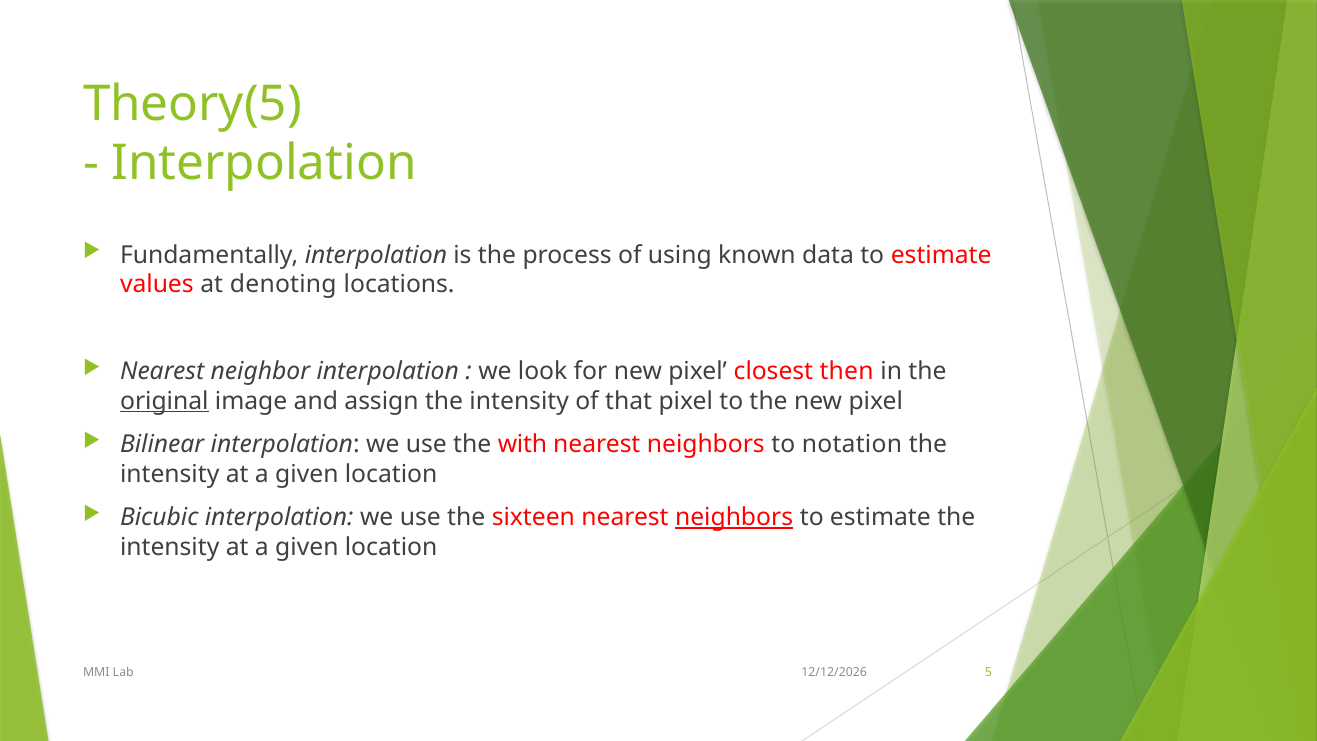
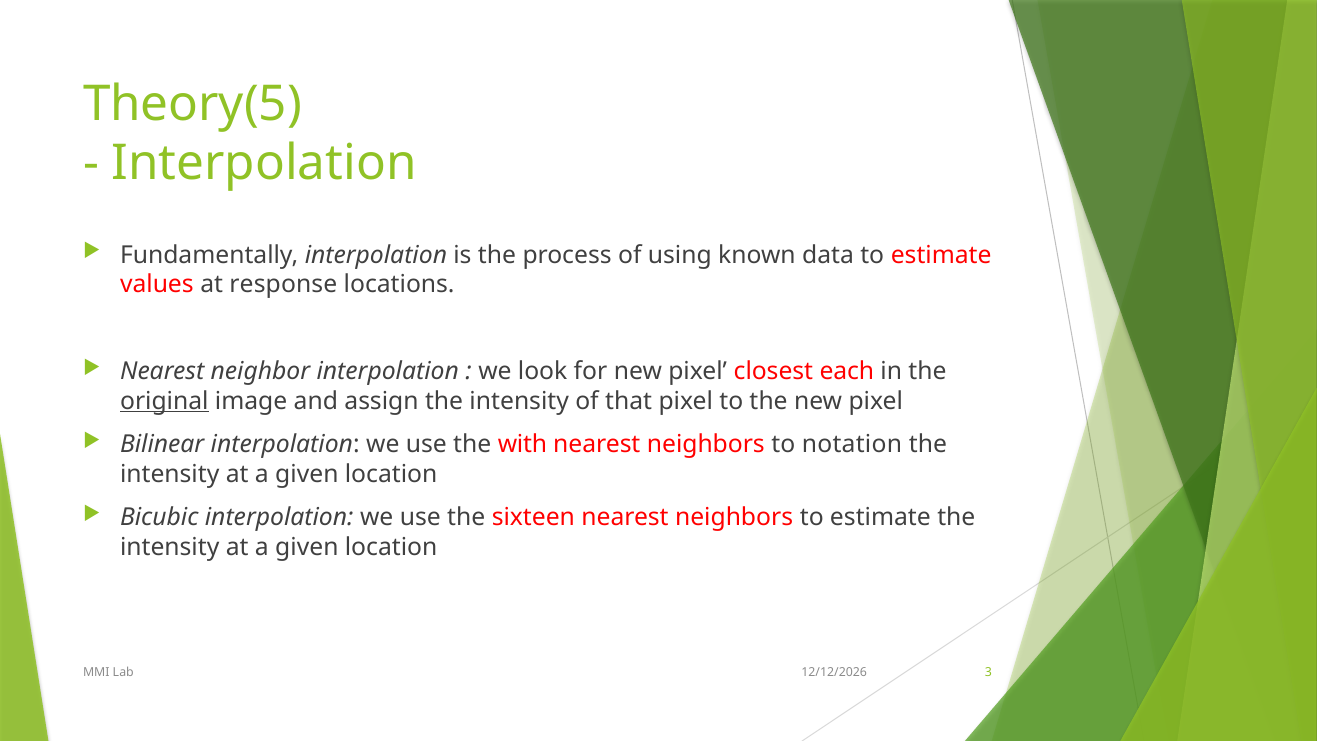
denoting: denoting -> response
then: then -> each
neighbors at (734, 517) underline: present -> none
5: 5 -> 3
